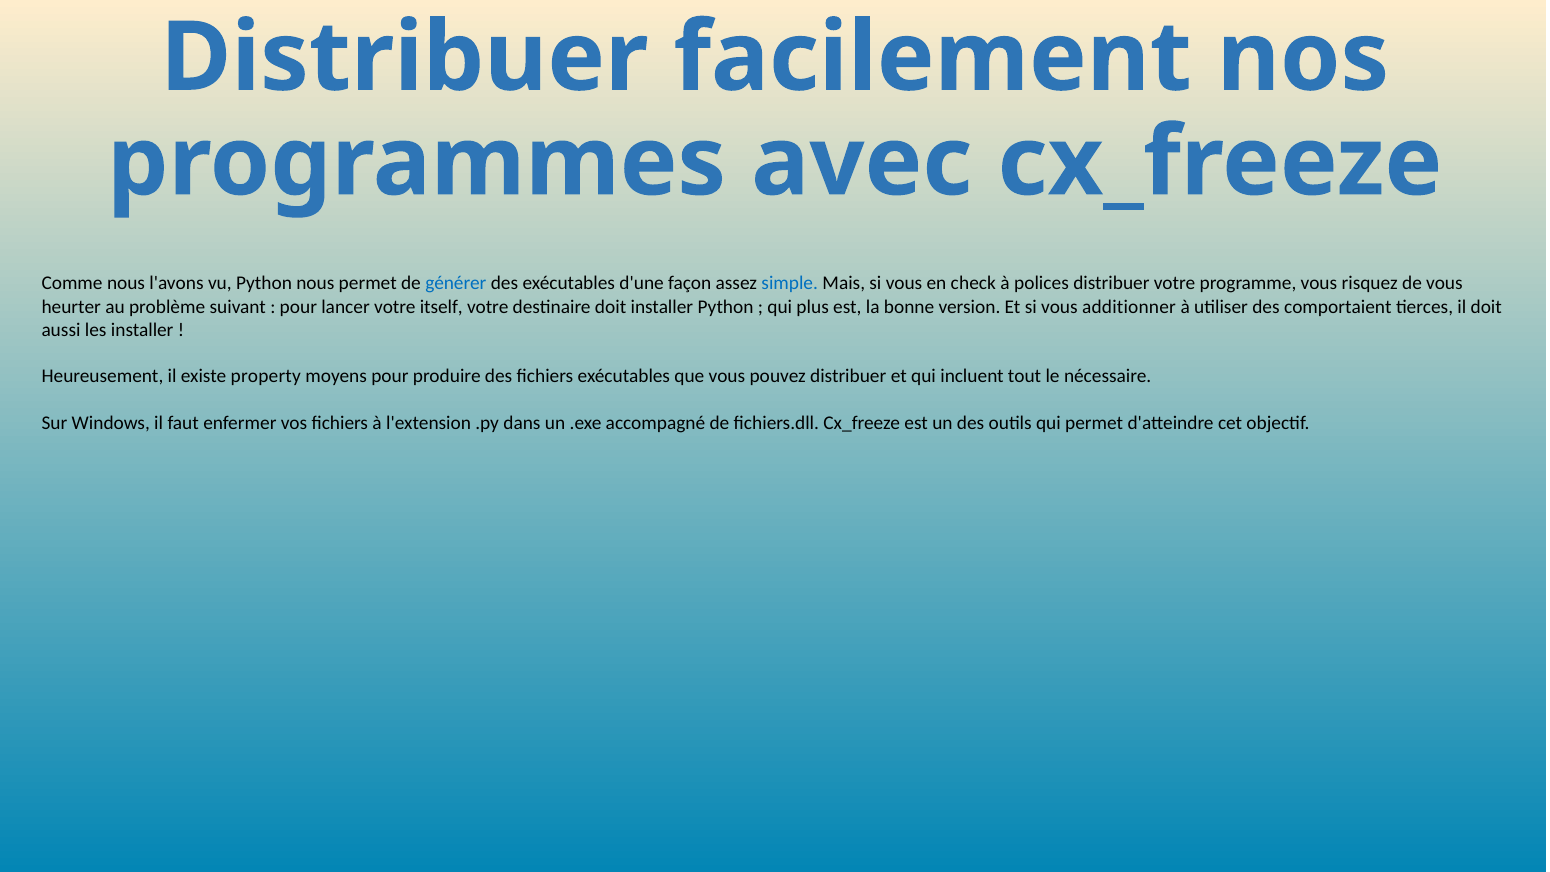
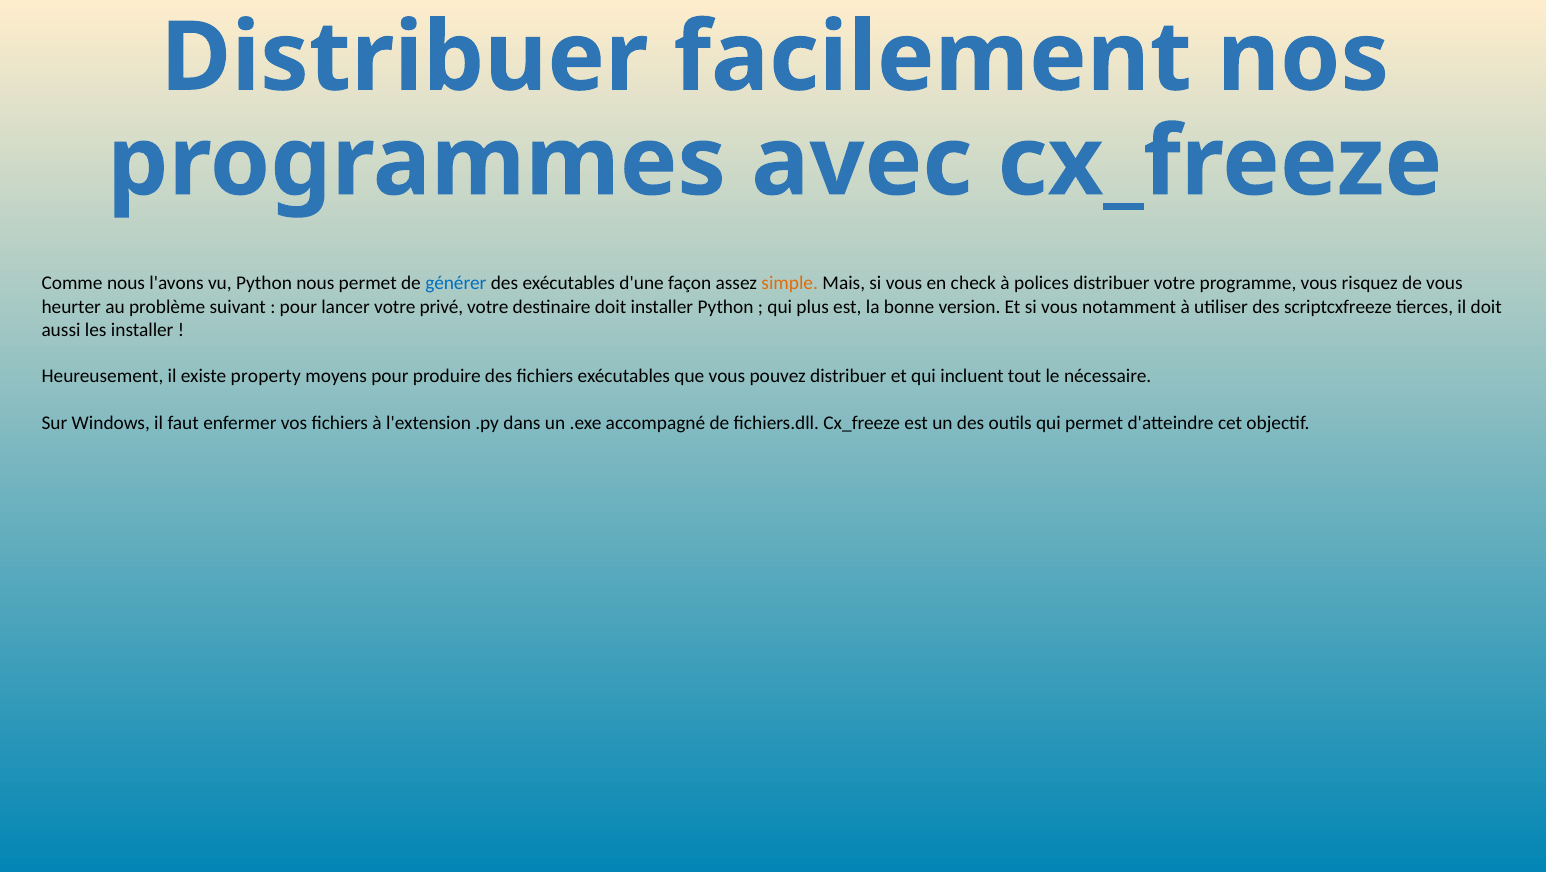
simple colour: blue -> orange
itself: itself -> privé
additionner: additionner -> notamment
comportaient: comportaient -> scriptcxfreeze
